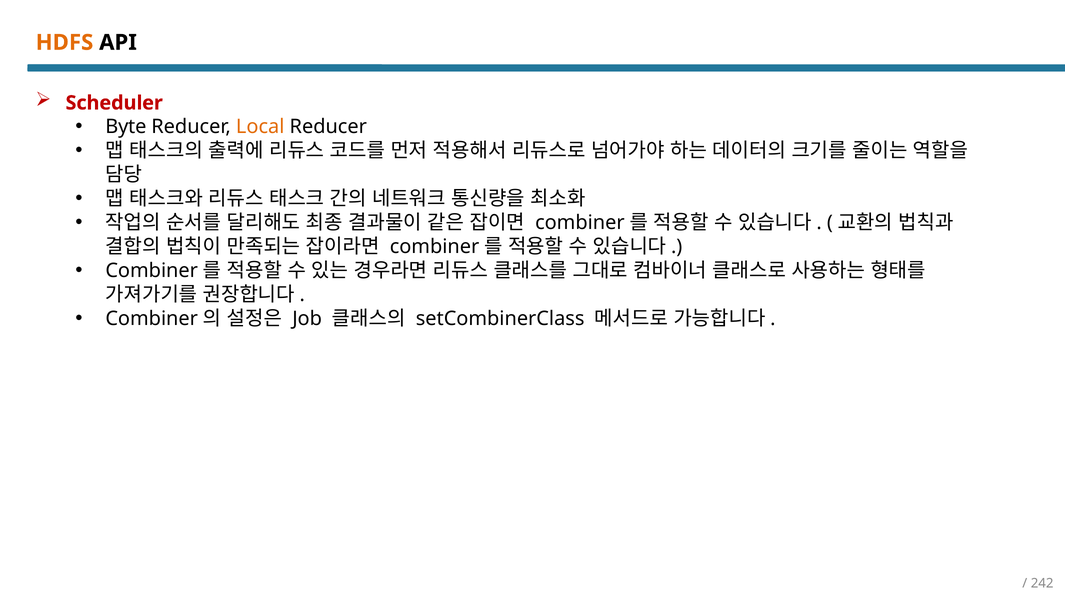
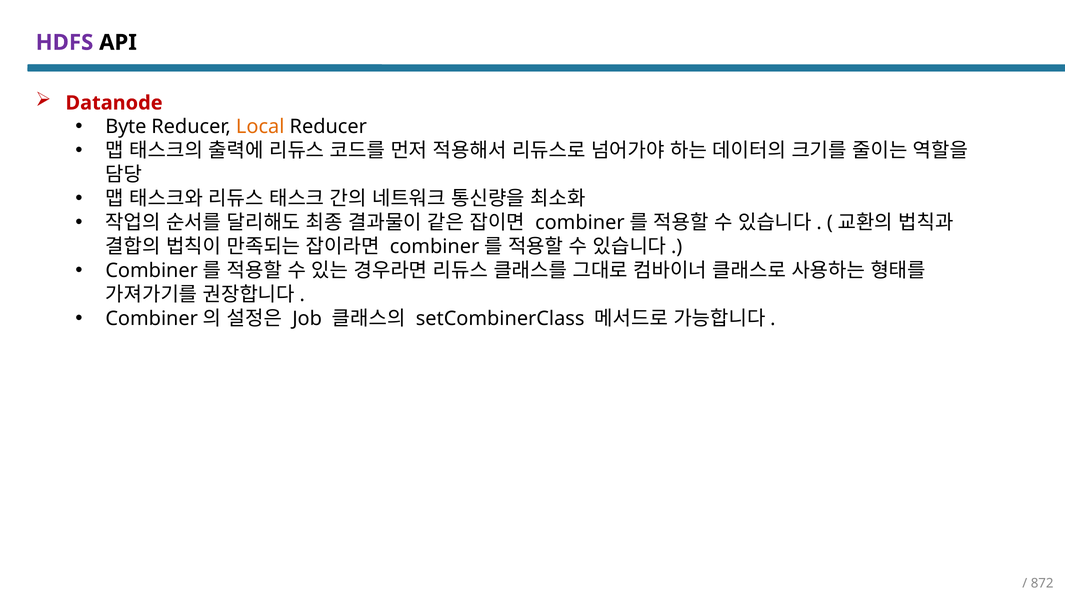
HDFS colour: orange -> purple
Scheduler: Scheduler -> Datanode
242: 242 -> 872
